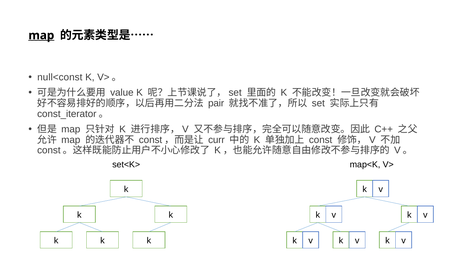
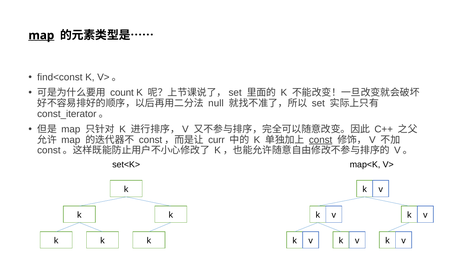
null<const: null<const -> find<const
value: value -> count
pair: pair -> null
const underline: none -> present
